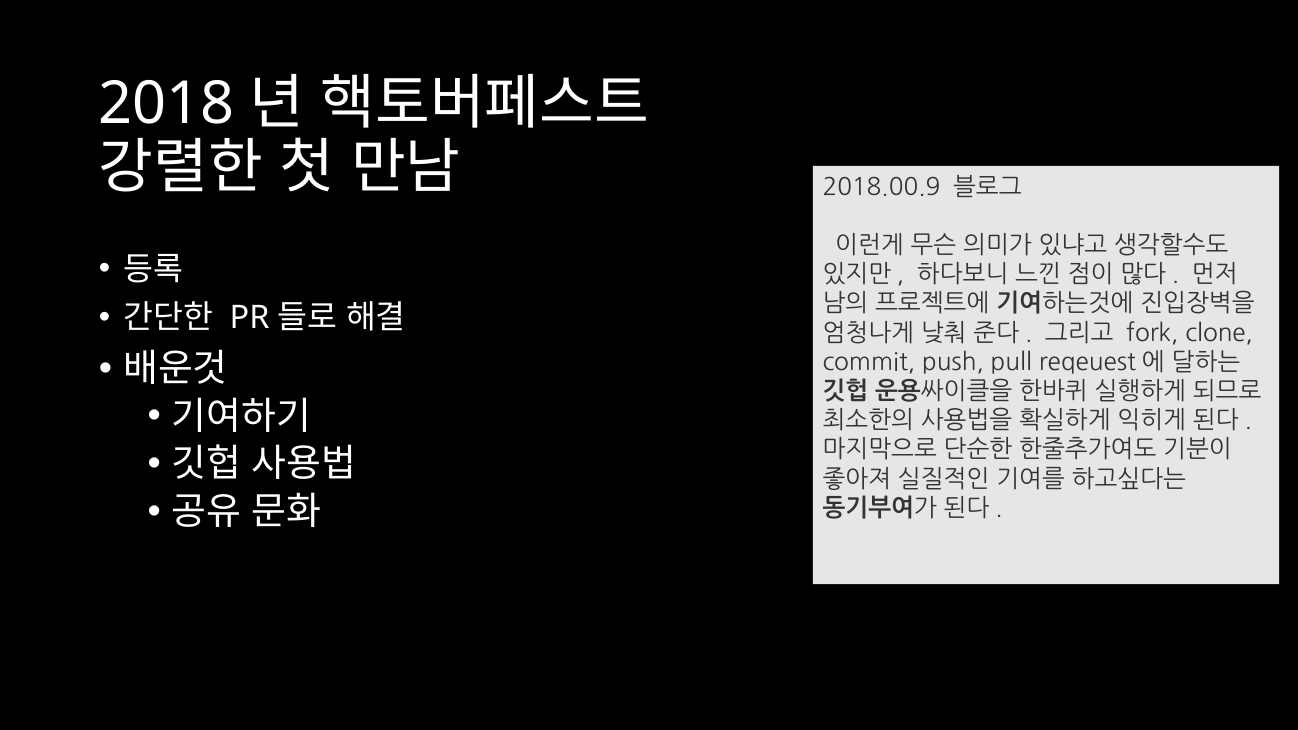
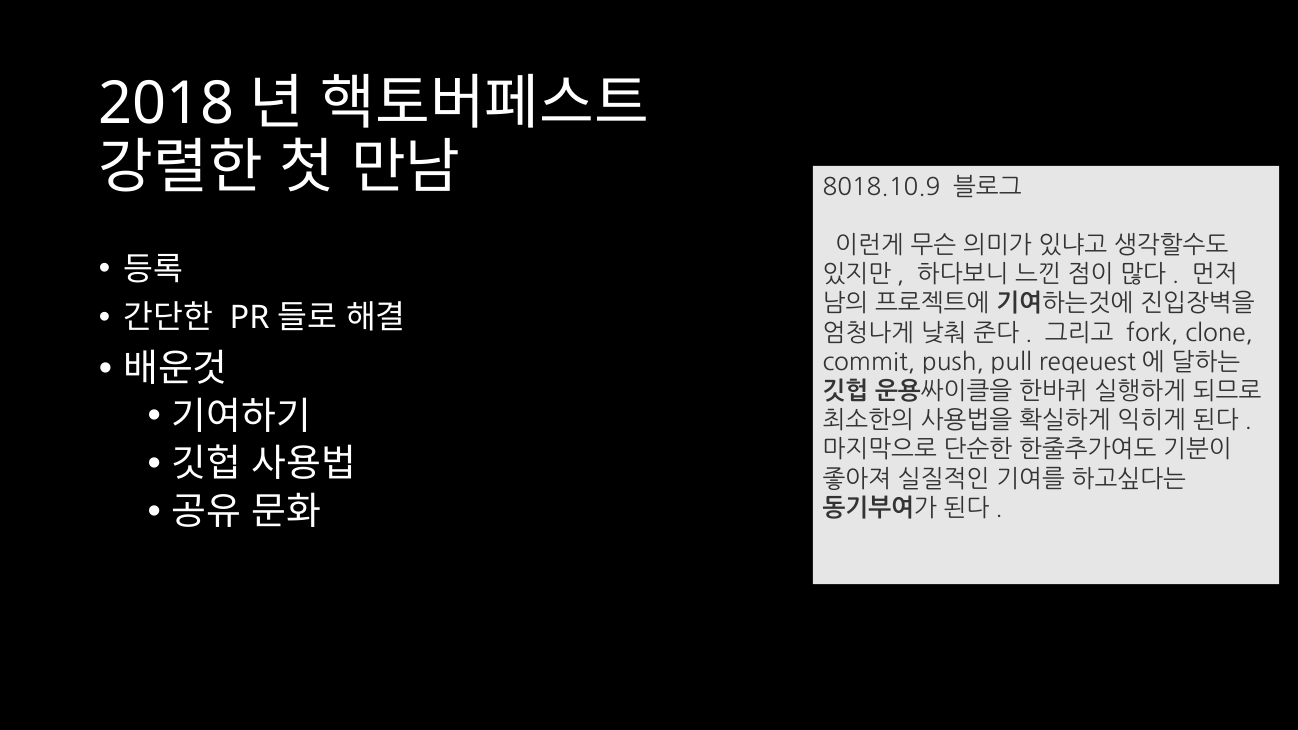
2018.00.9: 2018.00.9 -> 8018.10.9
